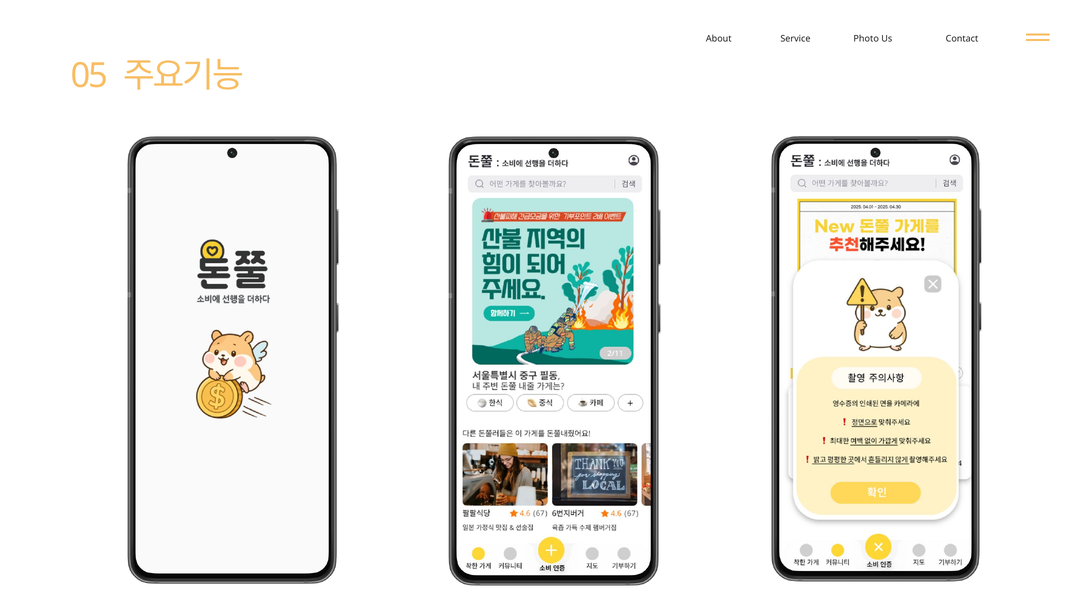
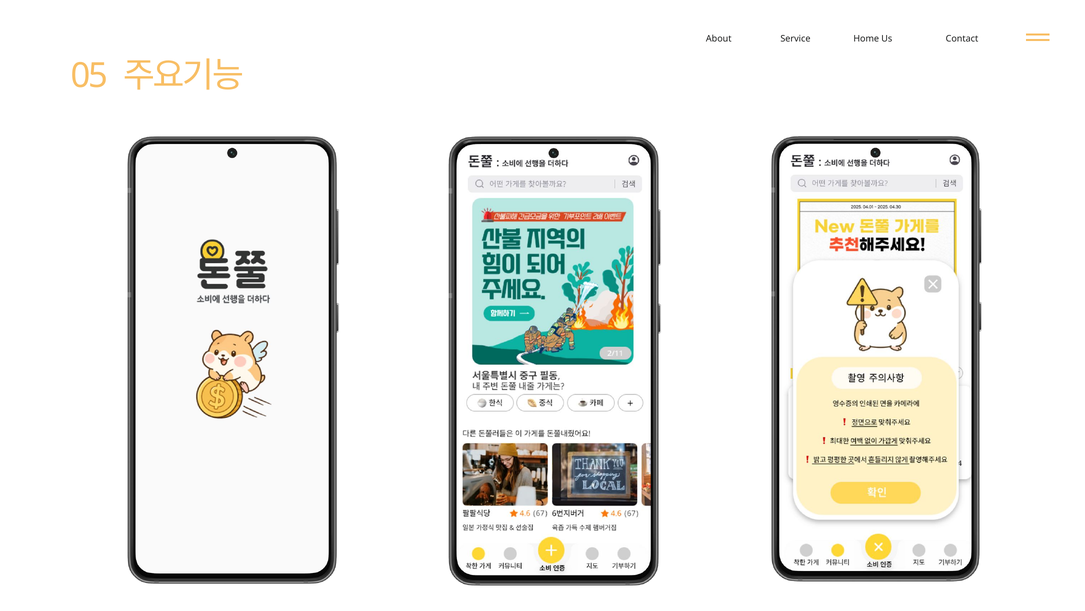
Photo: Photo -> Home
